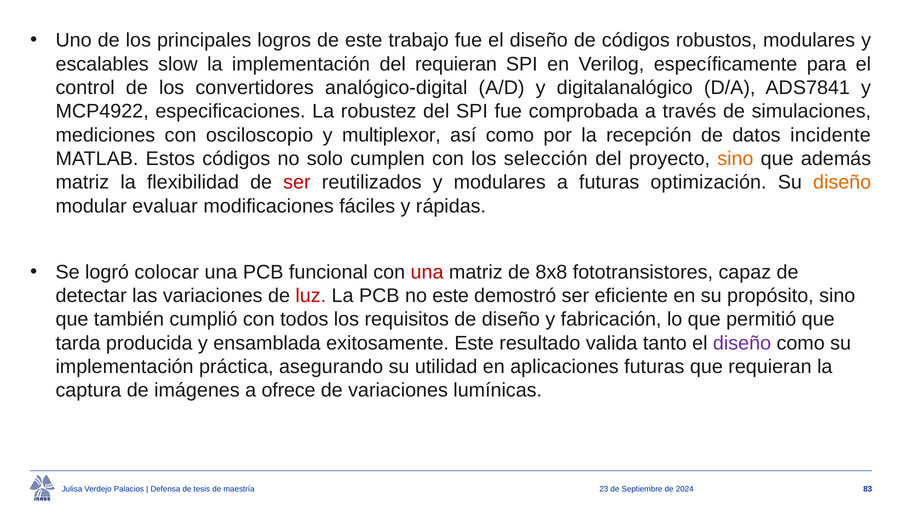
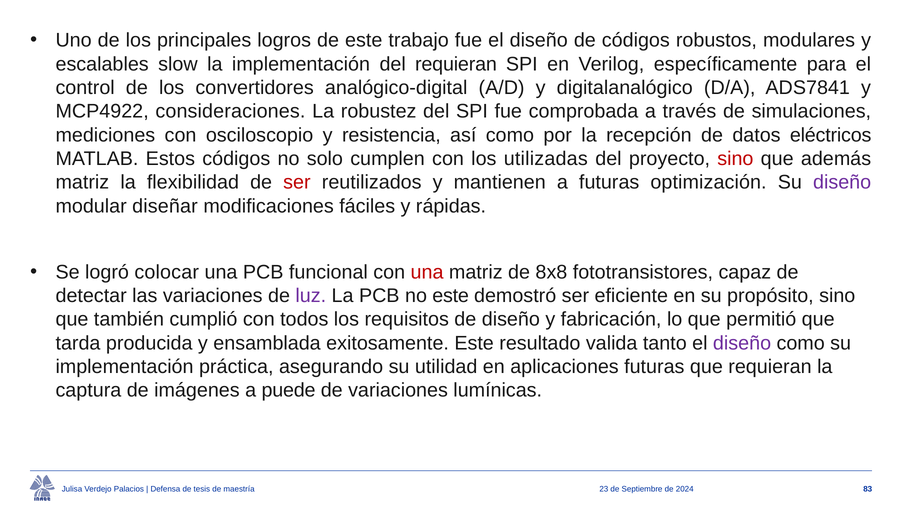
especificaciones: especificaciones -> consideraciones
multiplexor: multiplexor -> resistencia
incidente: incidente -> eléctricos
selección: selección -> utilizadas
sino at (735, 159) colour: orange -> red
y modulares: modulares -> mantienen
diseño at (842, 183) colour: orange -> purple
evaluar: evaluar -> diseñar
luz colour: red -> purple
ofrece: ofrece -> puede
